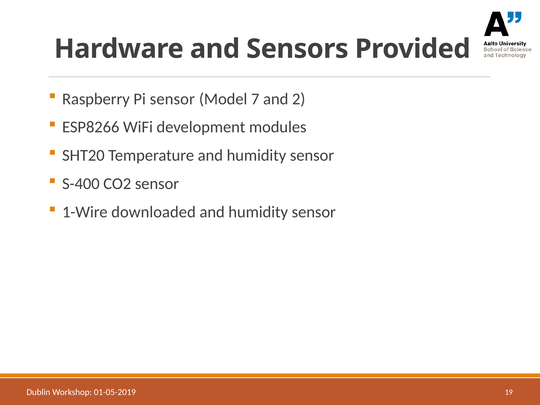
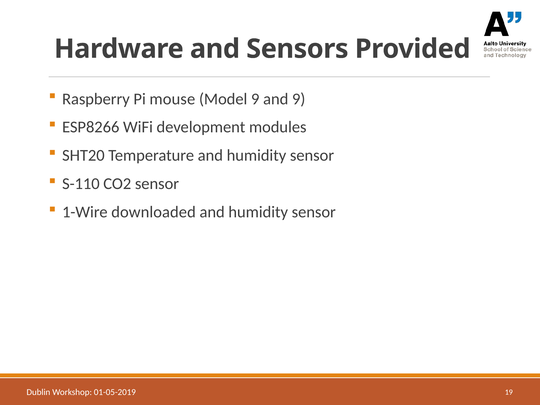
Pi sensor: sensor -> mouse
Model 7: 7 -> 9
and 2: 2 -> 9
S-400: S-400 -> S-110
